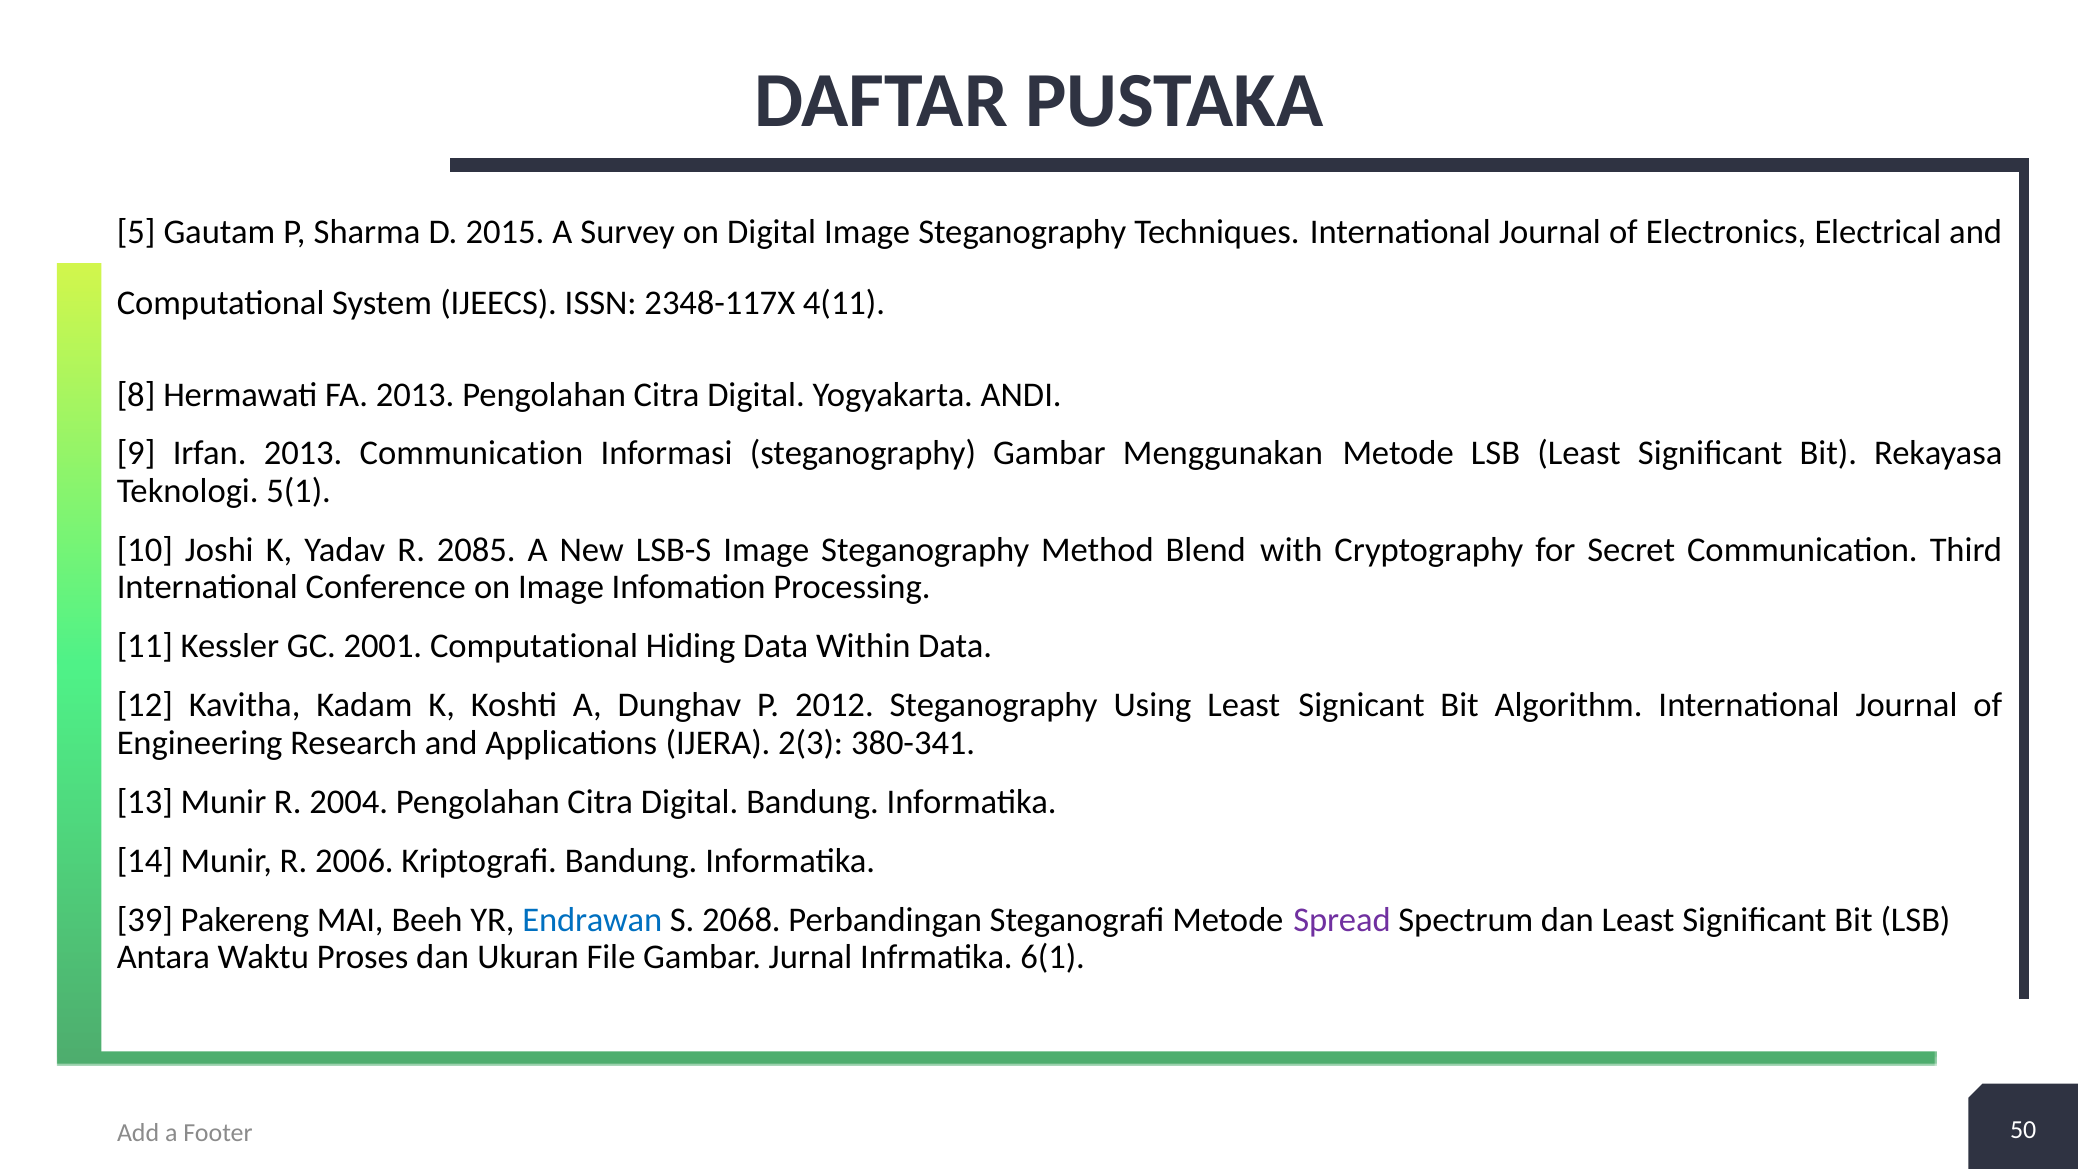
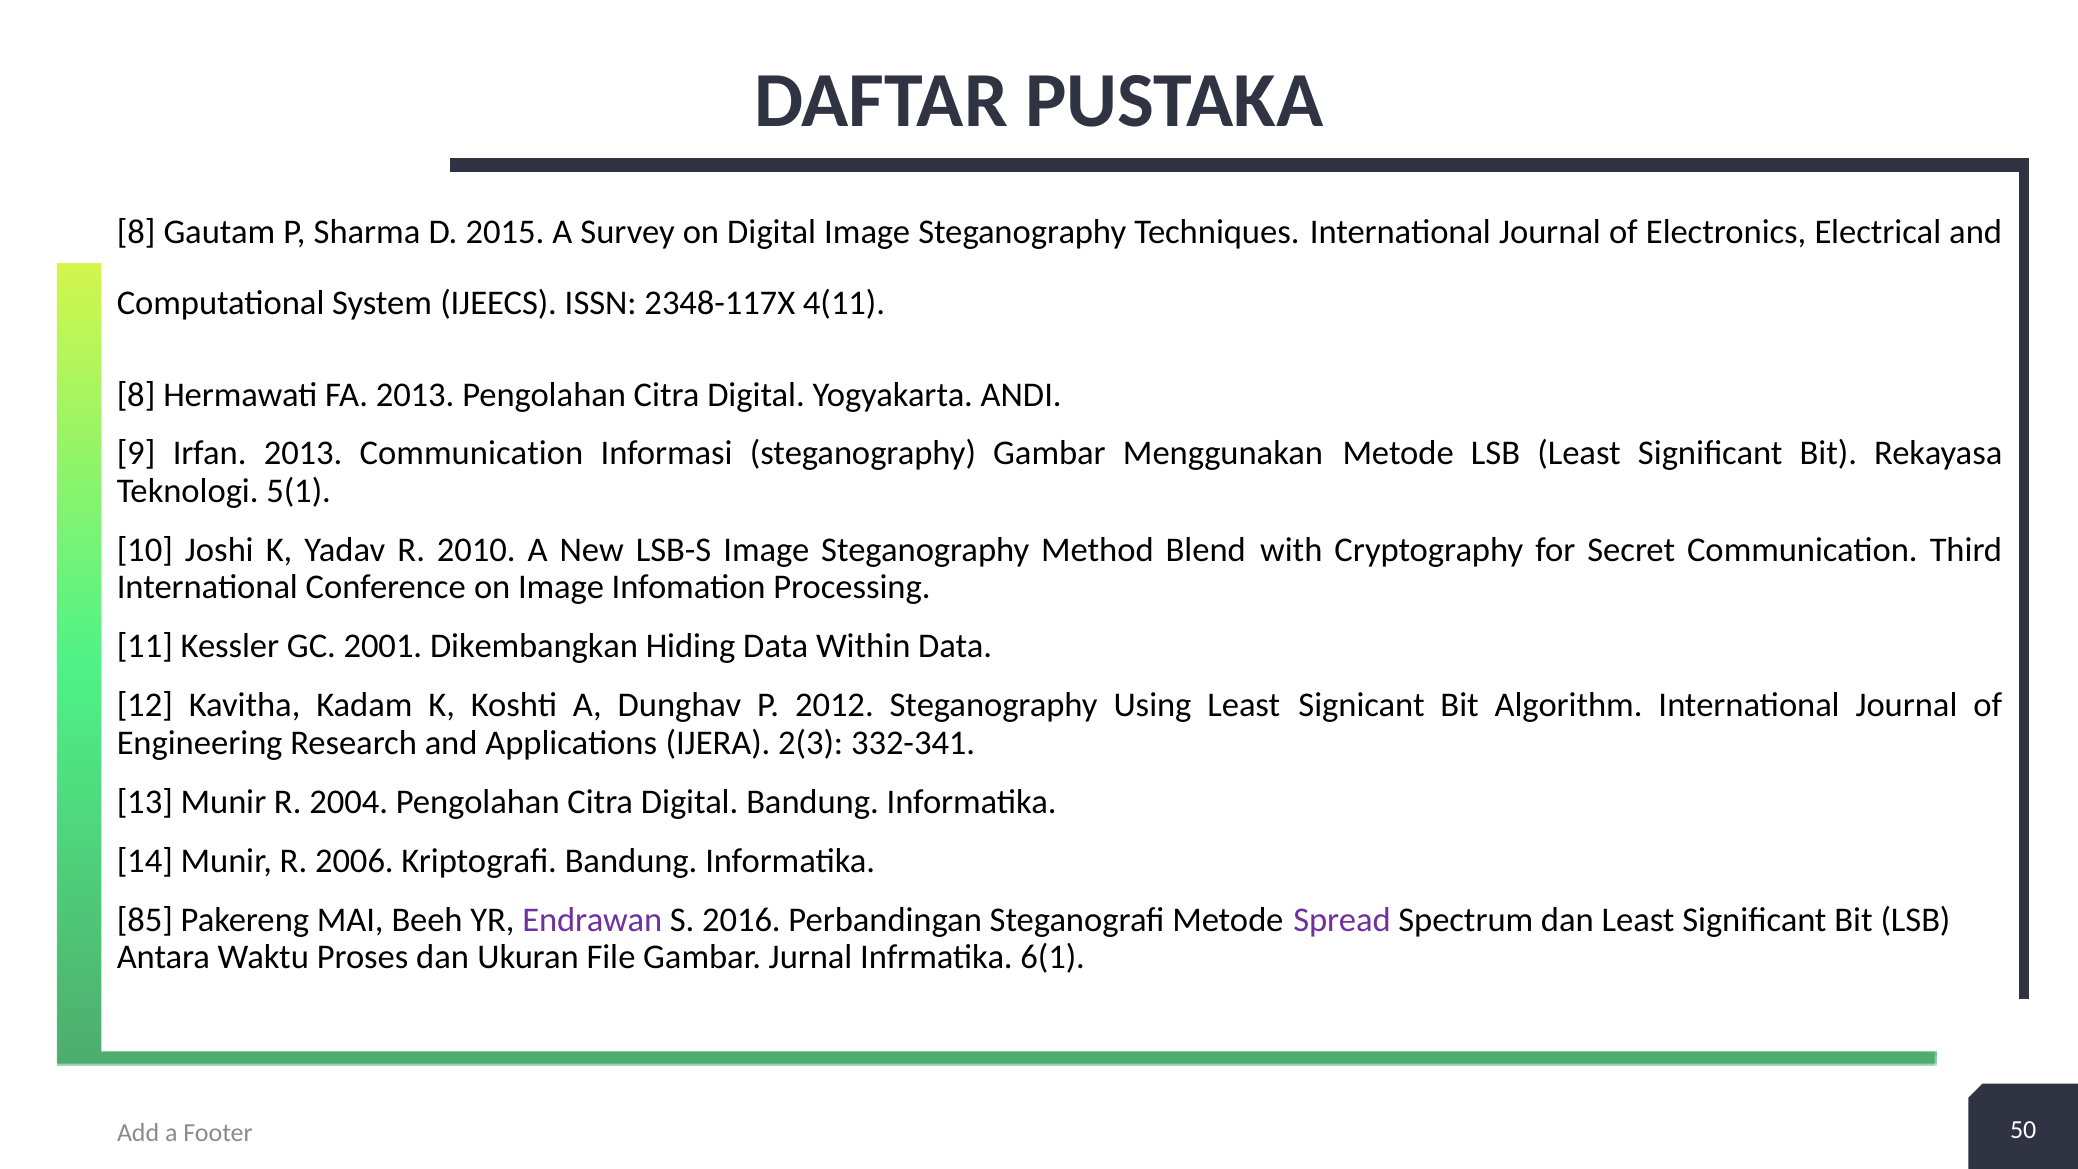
5 at (136, 232): 5 -> 8
2085: 2085 -> 2010
2001 Computational: Computational -> Dikembangkan
380-341: 380-341 -> 332-341
39: 39 -> 85
Endrawan colour: blue -> purple
2068: 2068 -> 2016
